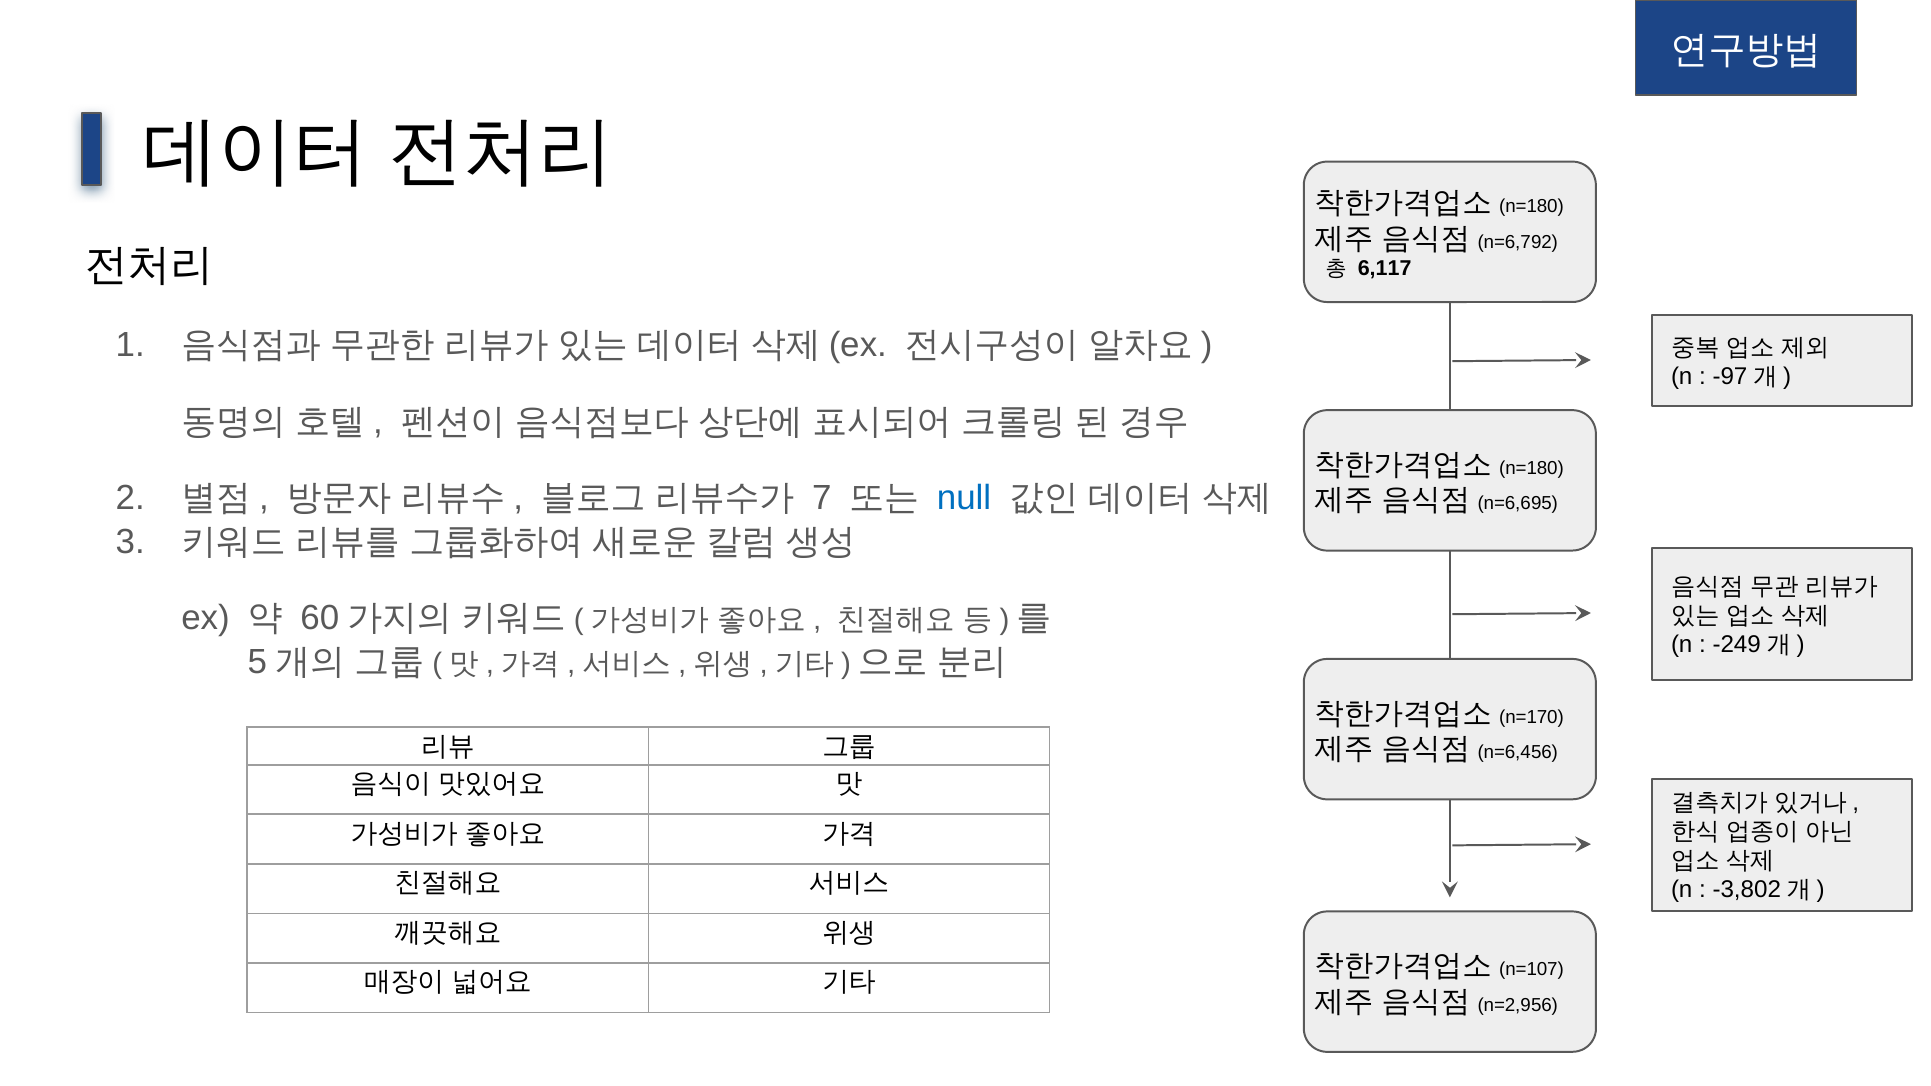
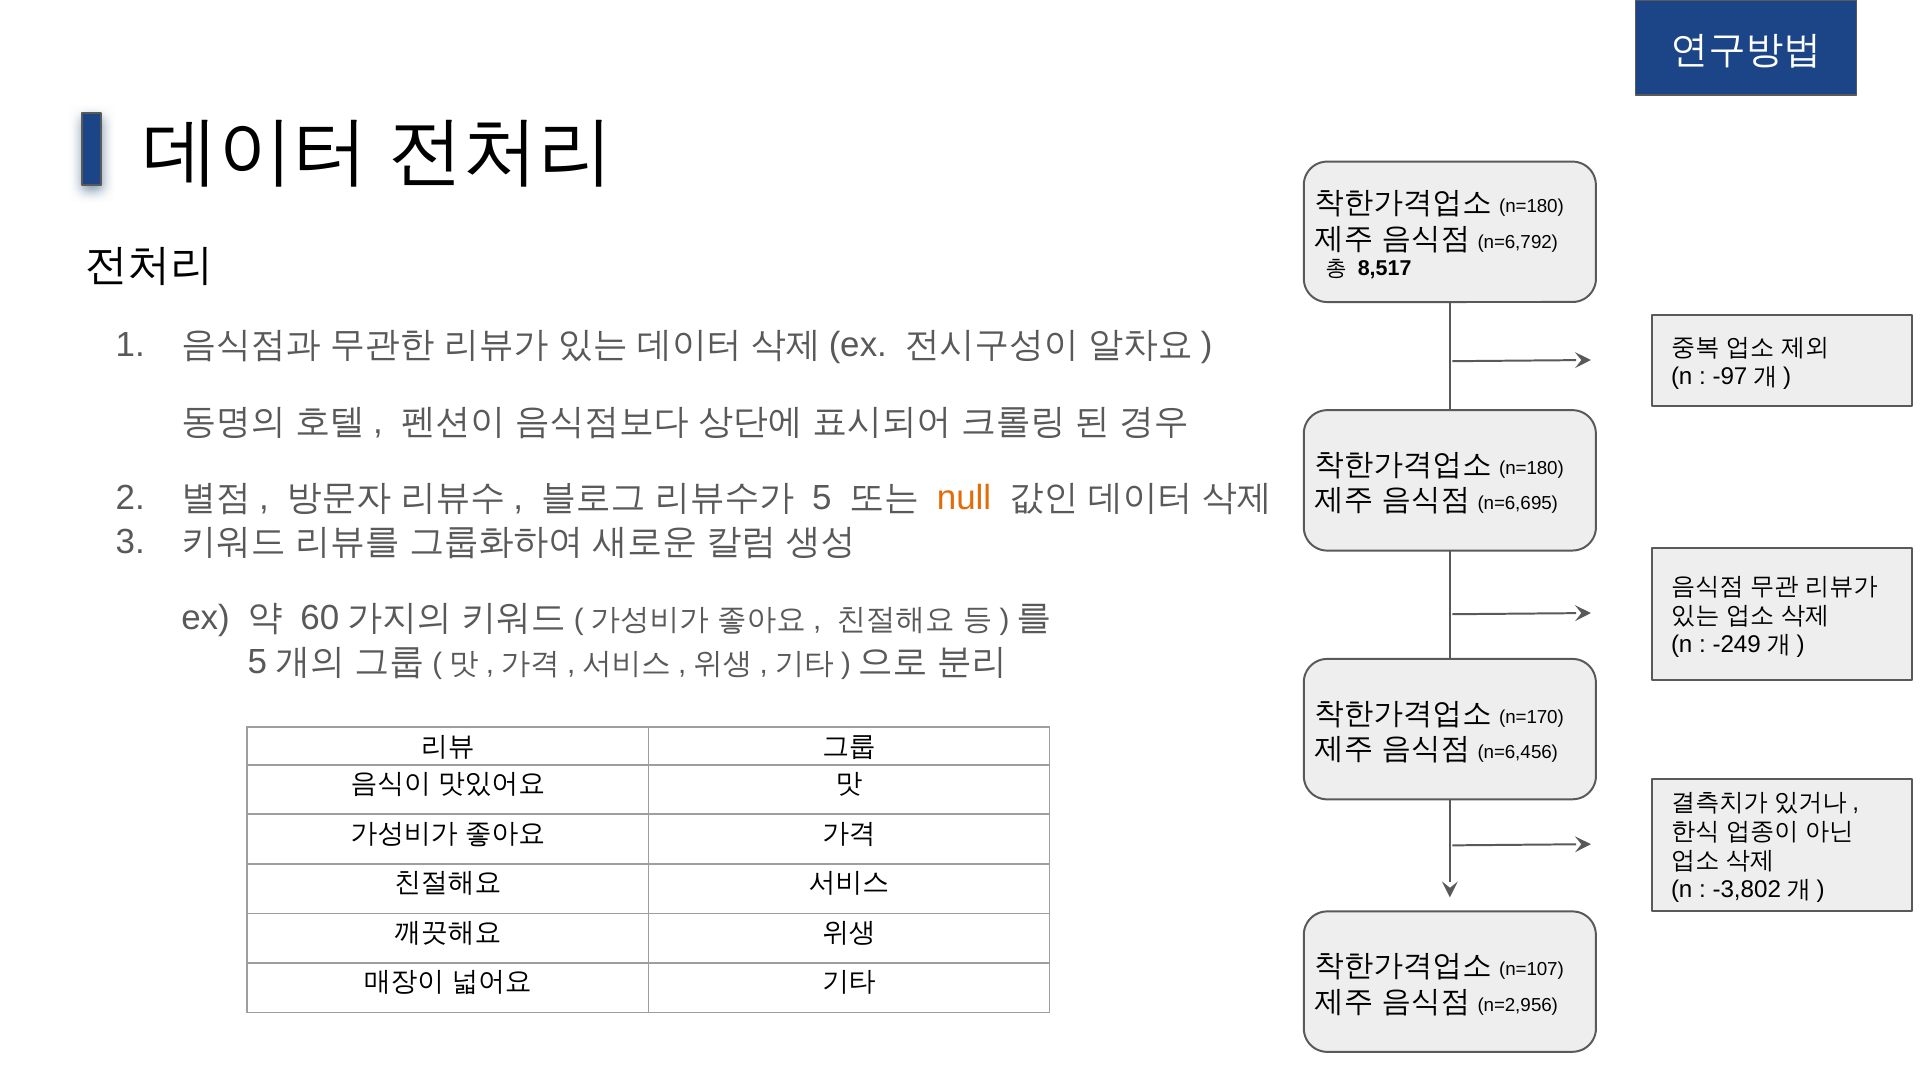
6,117: 6,117 -> 8,517
7 at (822, 498): 7 -> 5
null colour: blue -> orange
